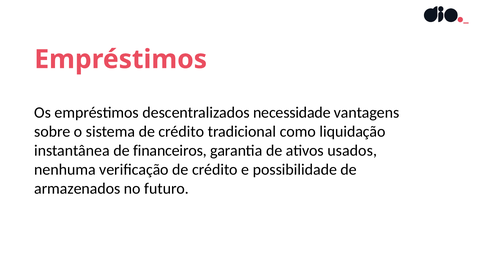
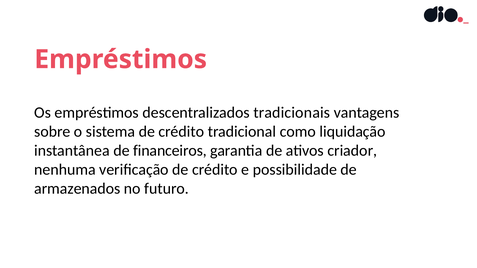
necessidade: necessidade -> tradicionais
usados: usados -> criador
